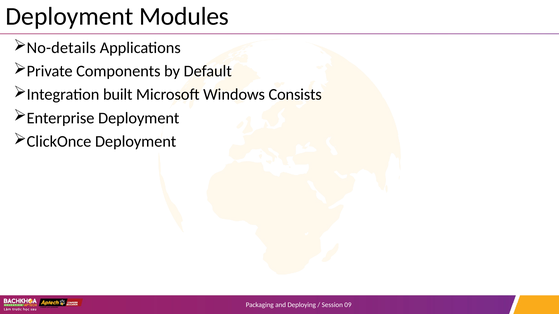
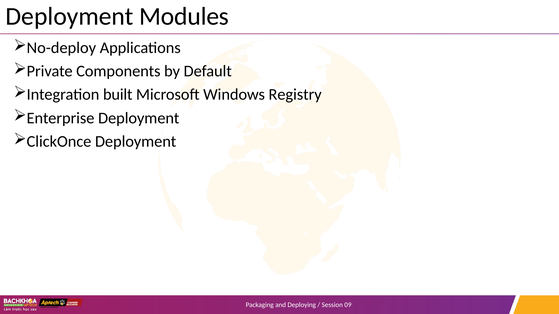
No-details: No-details -> No-deploy
Consists: Consists -> Registry
